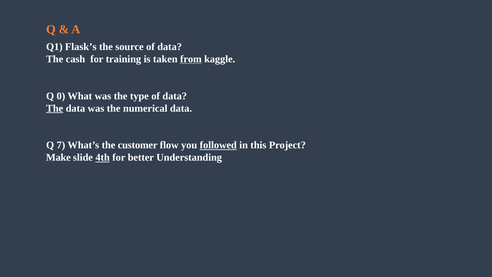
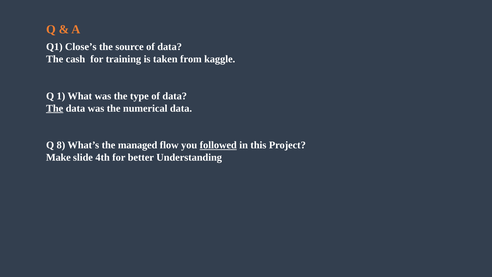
Flask’s: Flask’s -> Close’s
from underline: present -> none
0: 0 -> 1
7: 7 -> 8
customer: customer -> managed
4th underline: present -> none
